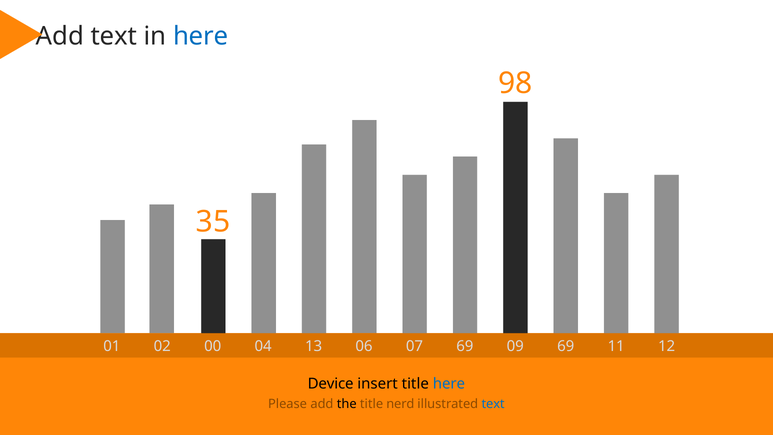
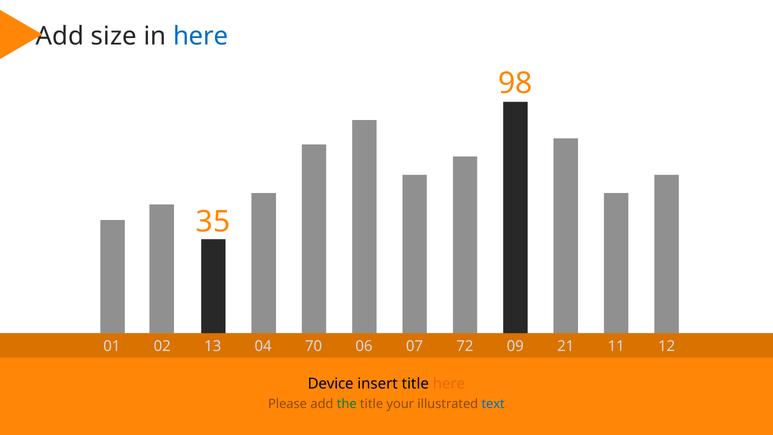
text at (114, 36): text -> size
00: 00 -> 13
13: 13 -> 70
07 69: 69 -> 72
09 69: 69 -> 21
here at (449, 384) colour: blue -> orange
the colour: black -> green
nerd: nerd -> your
